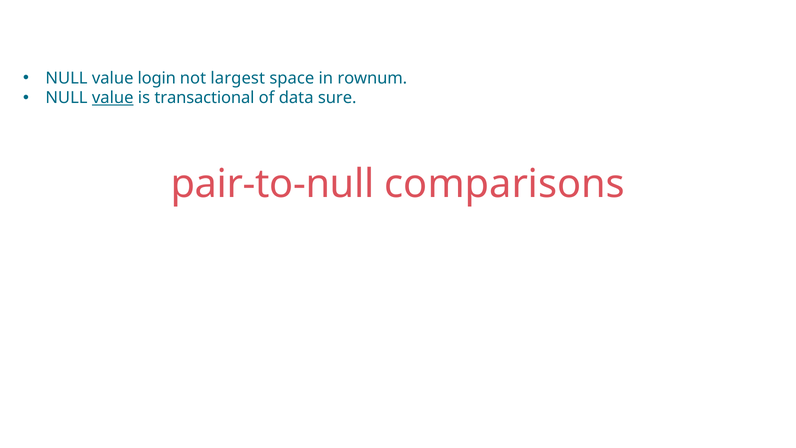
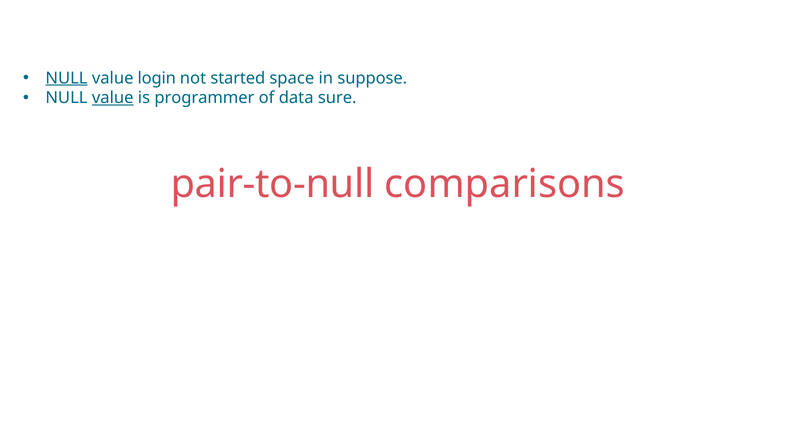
NULL at (67, 78) underline: none -> present
largest: largest -> started
rownum: rownum -> suppose
transactional: transactional -> programmer
